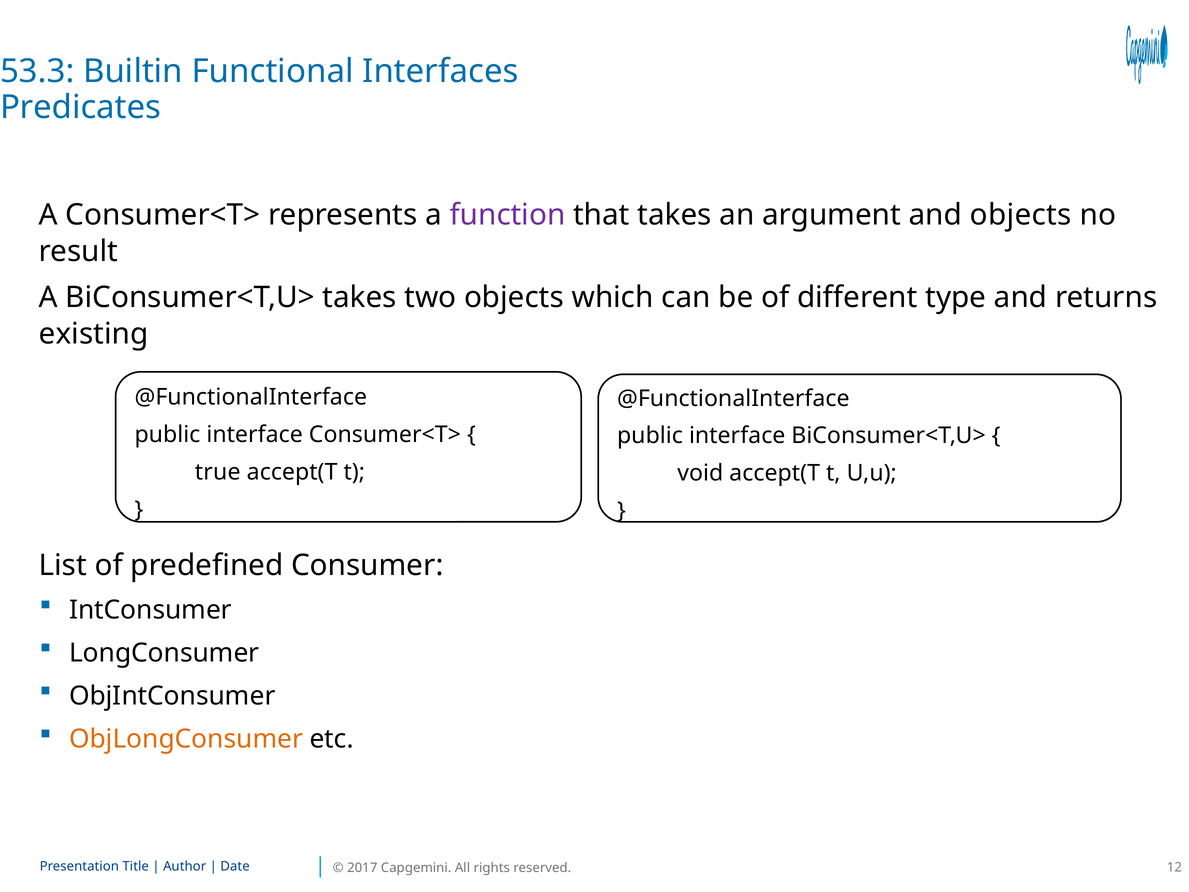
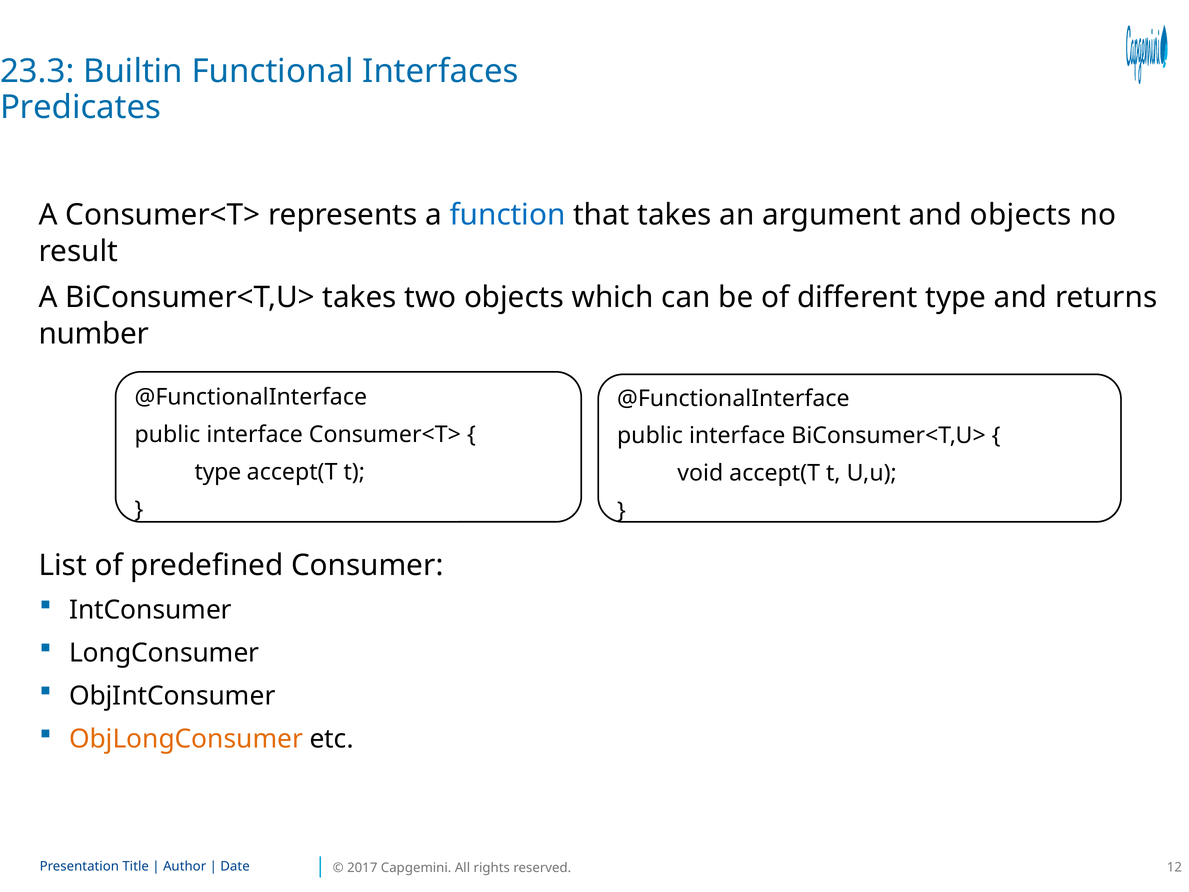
53.3: 53.3 -> 23.3
function colour: purple -> blue
existing: existing -> number
true at (218, 472): true -> type
